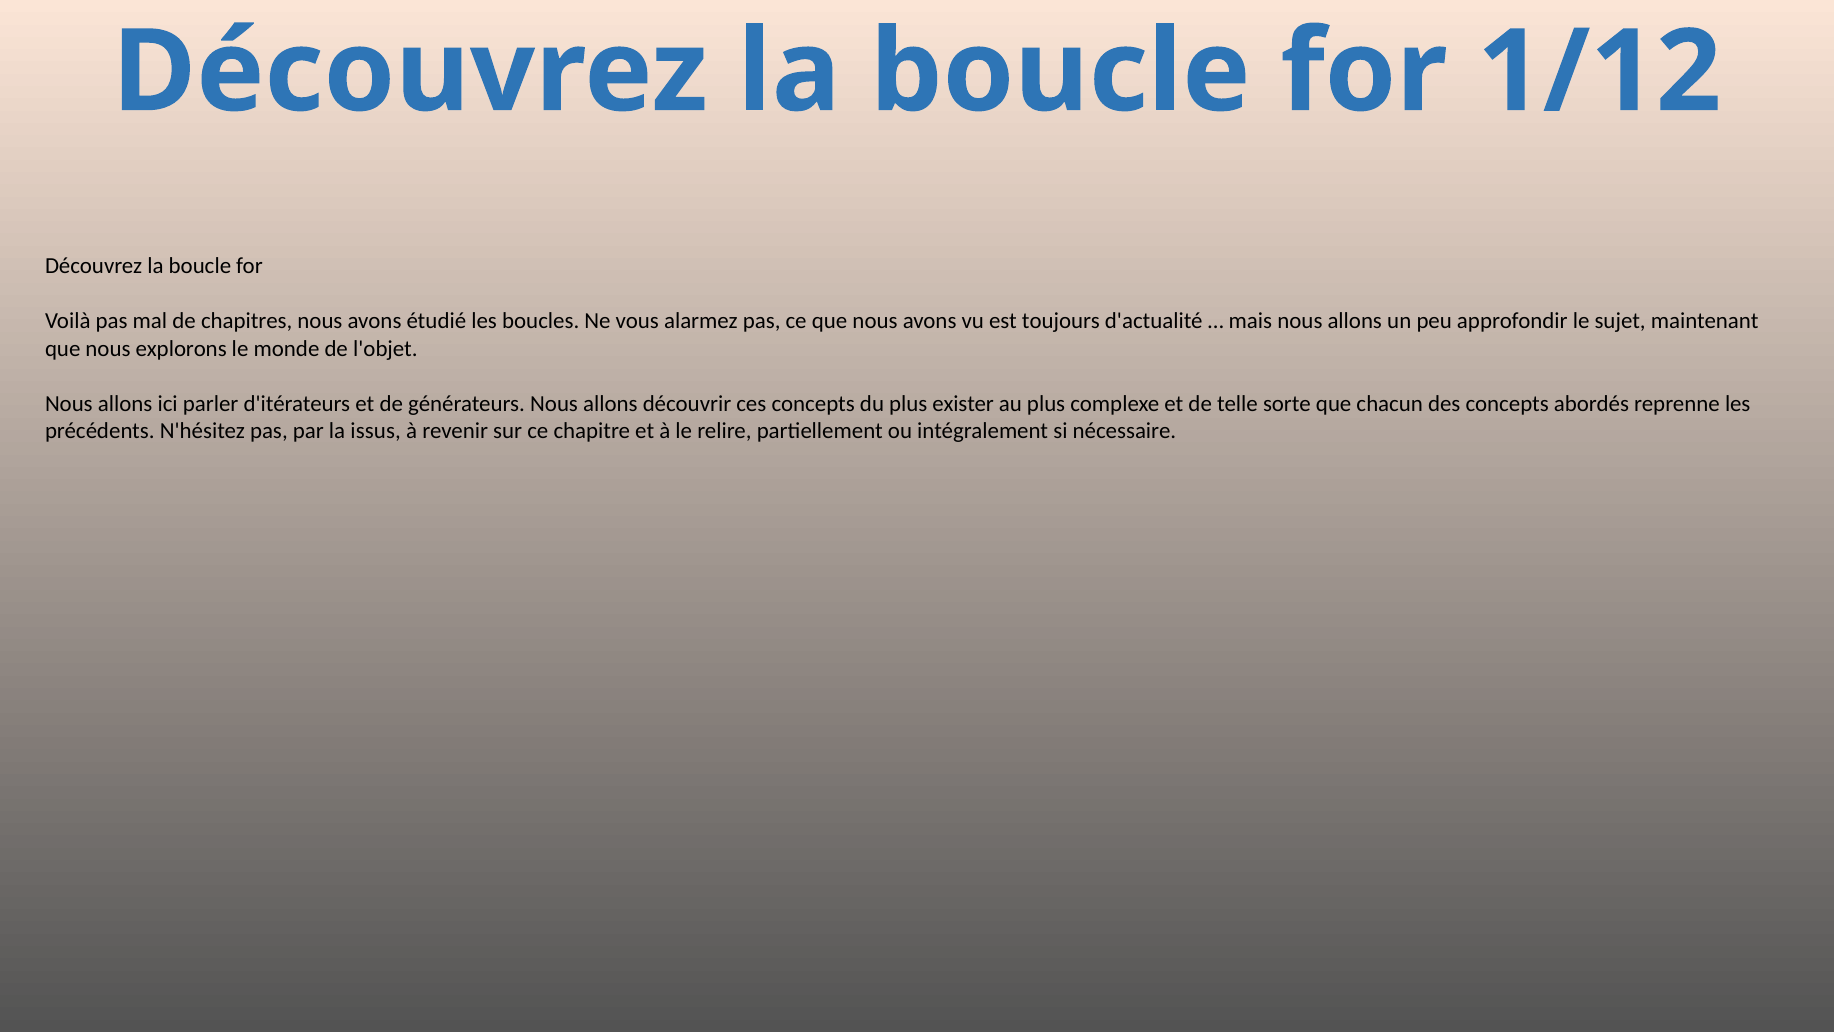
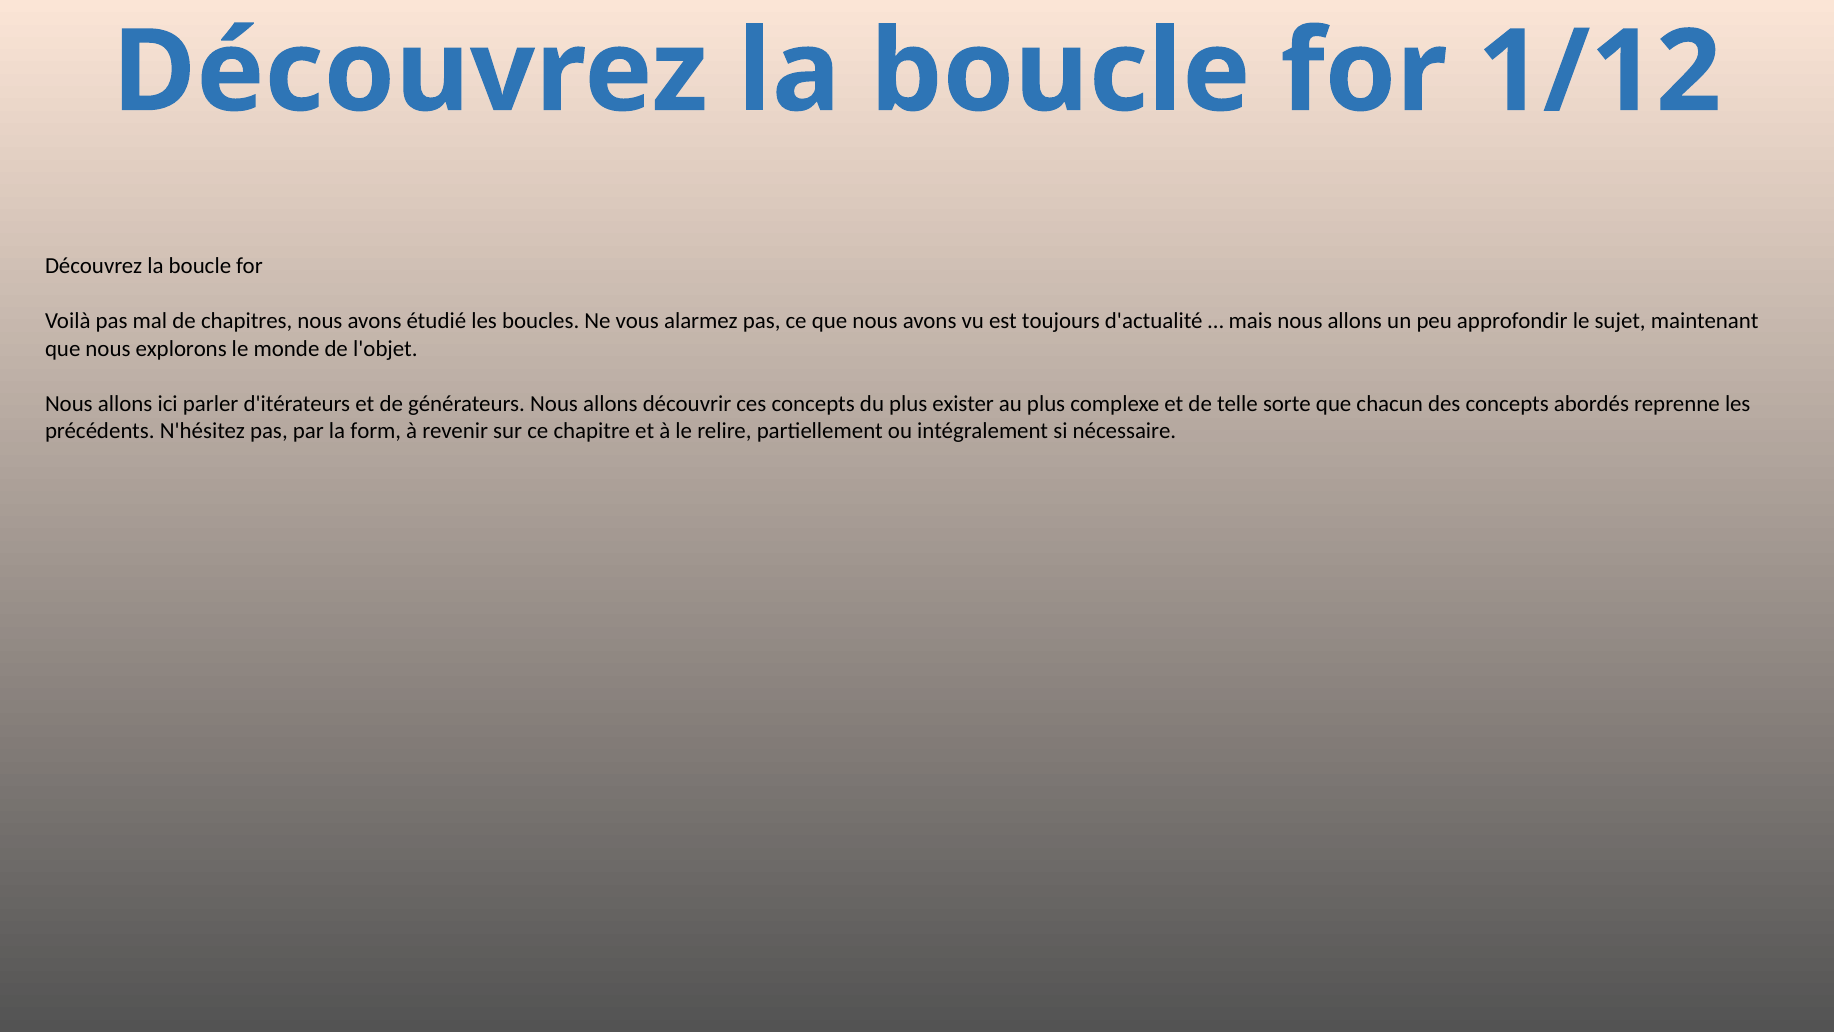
issus: issus -> form
